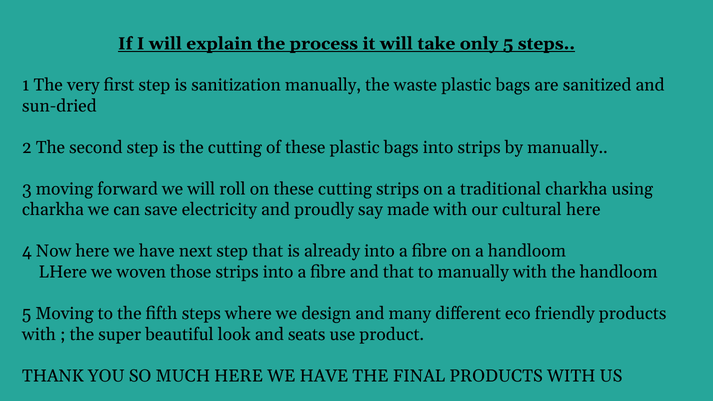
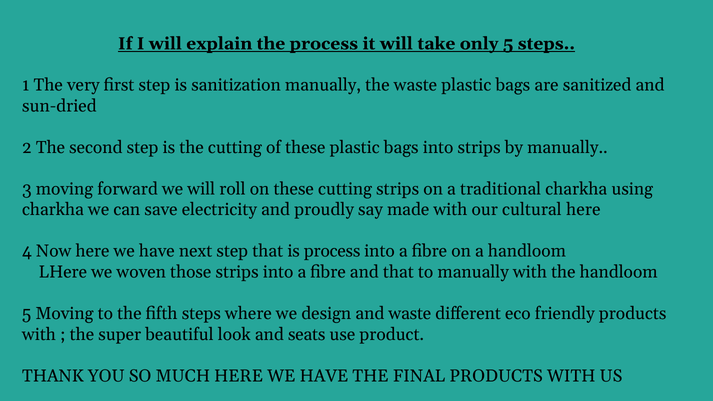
is already: already -> process
and many: many -> waste
